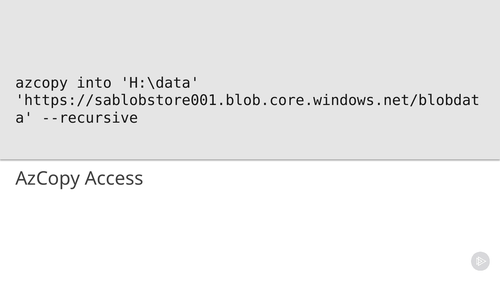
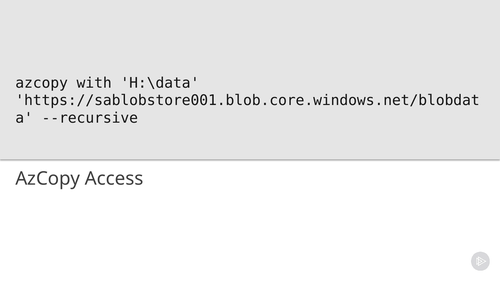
into: into -> with
